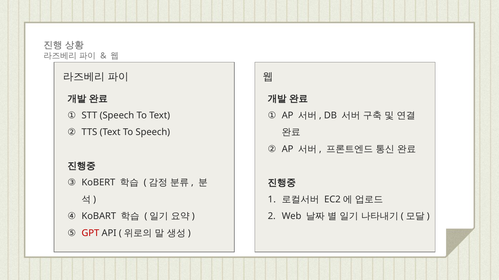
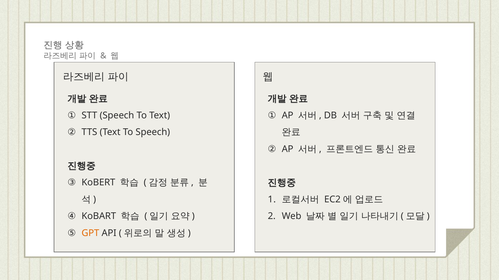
GPT colour: red -> orange
